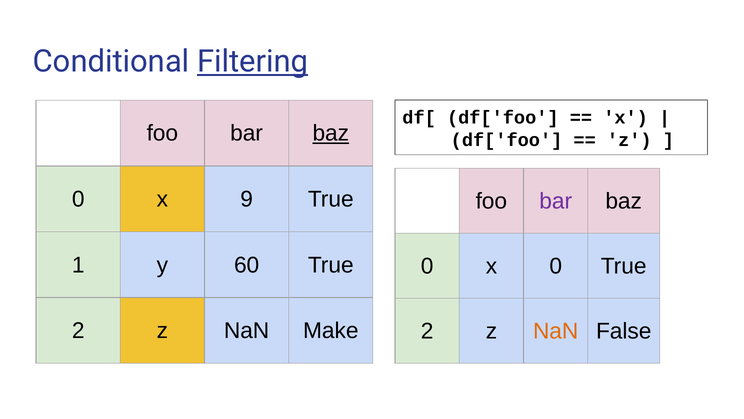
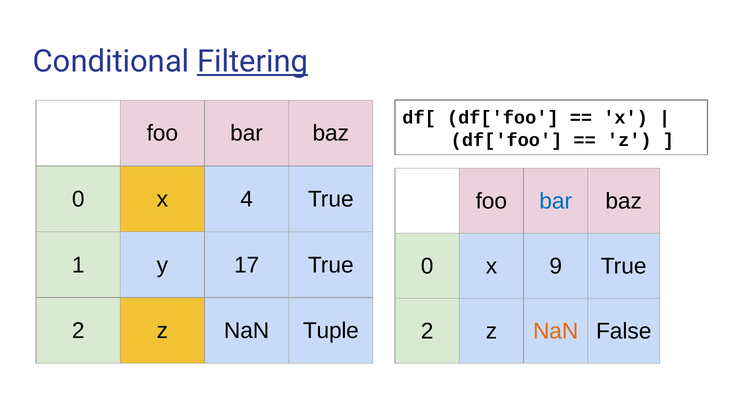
baz at (331, 133) underline: present -> none
9: 9 -> 4
bar at (556, 201) colour: purple -> blue
60: 60 -> 17
x 0: 0 -> 9
Make: Make -> Tuple
